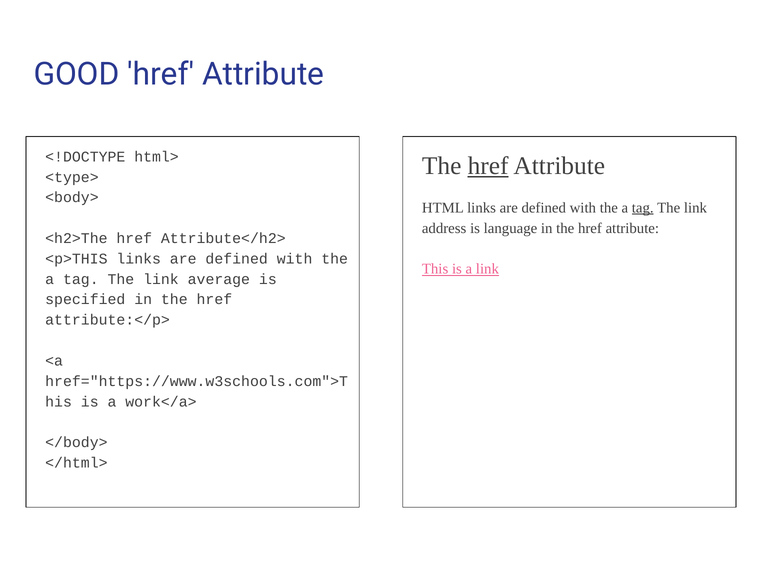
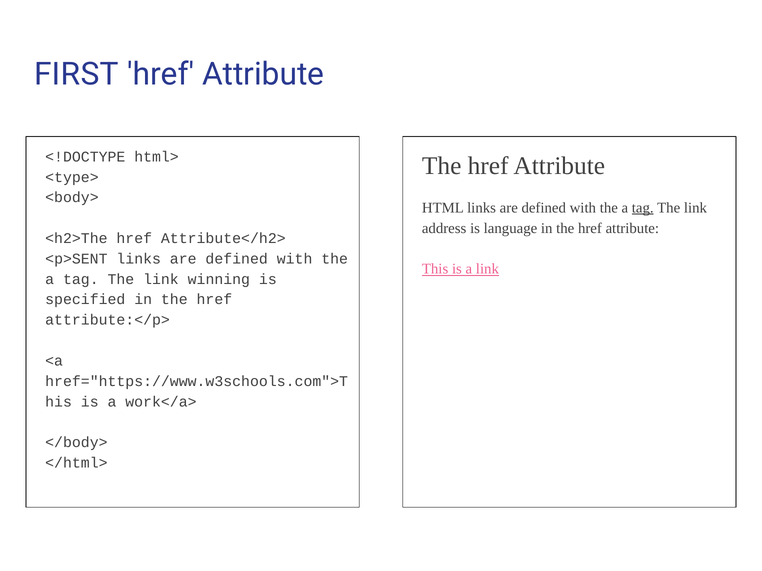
GOOD: GOOD -> FIRST
href at (488, 166) underline: present -> none
<p>THIS: <p>THIS -> <p>SENT
average: average -> winning
